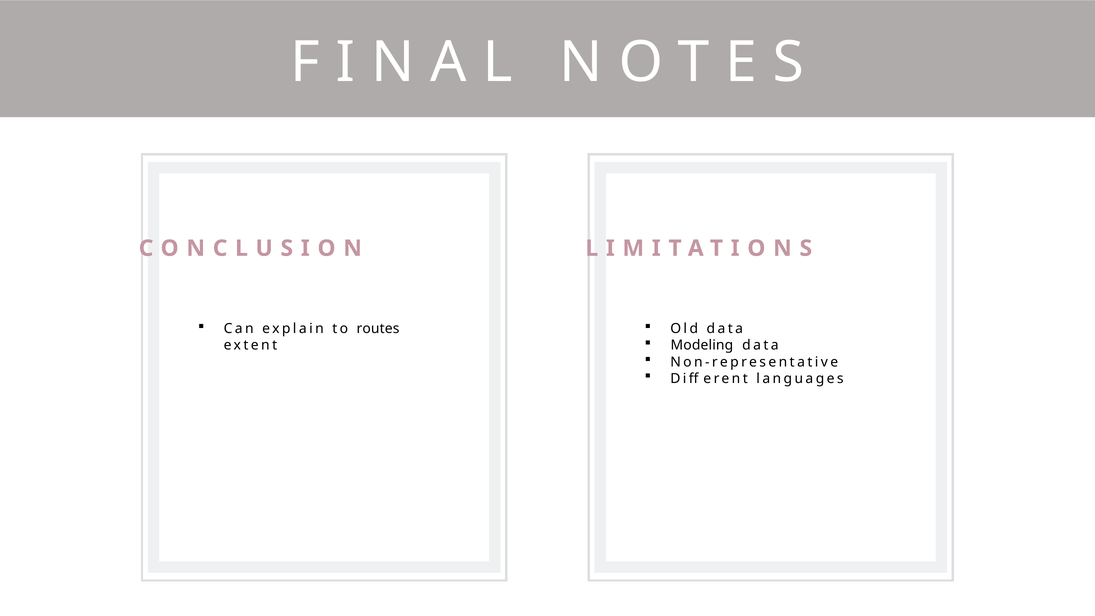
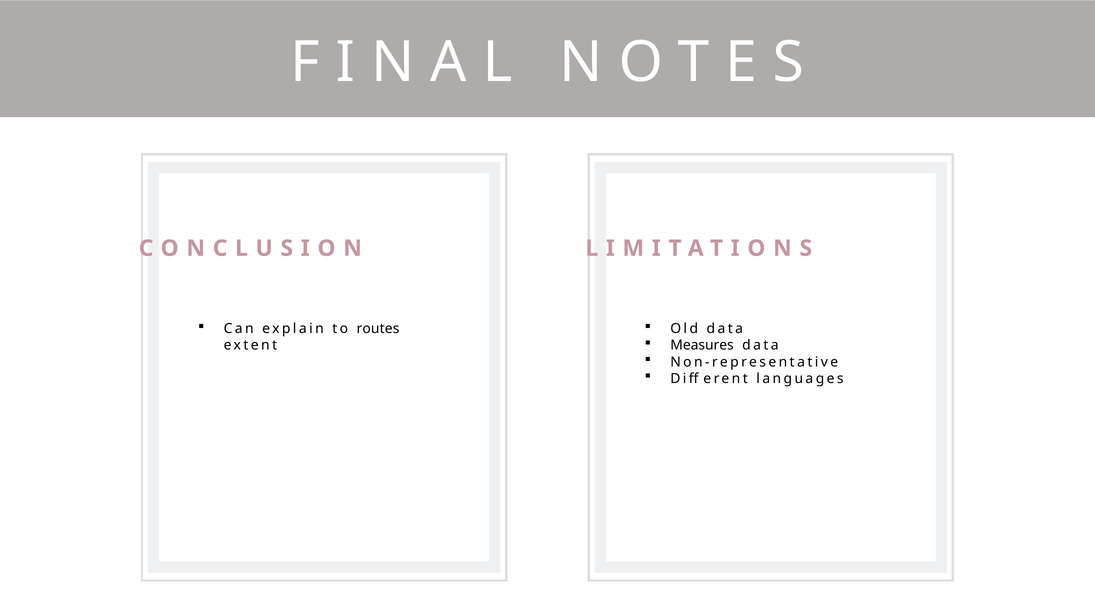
Modeling: Modeling -> Measures
